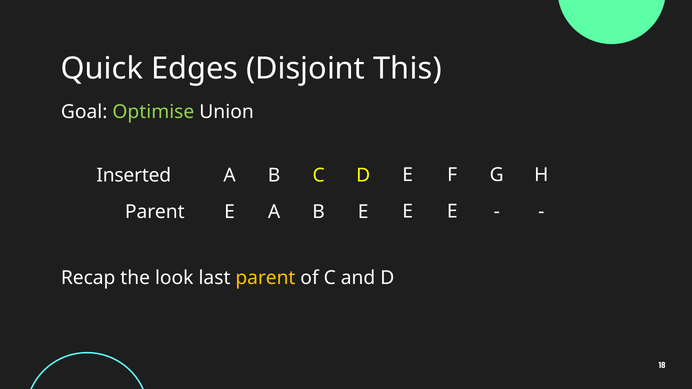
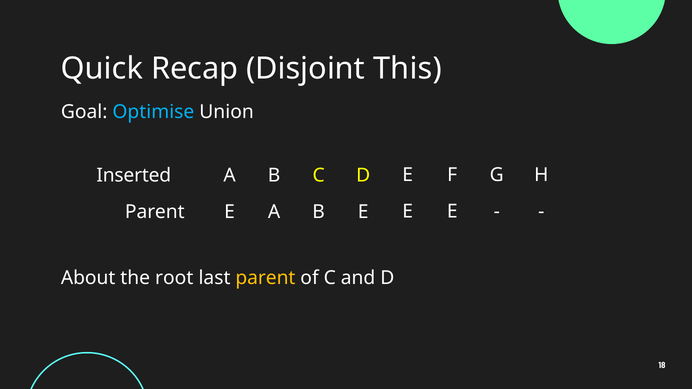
Edges: Edges -> Recap
Optimise colour: light green -> light blue
Recap: Recap -> About
look: look -> root
